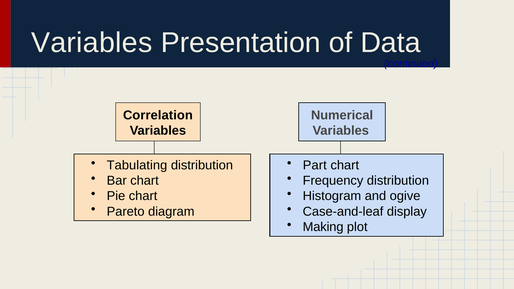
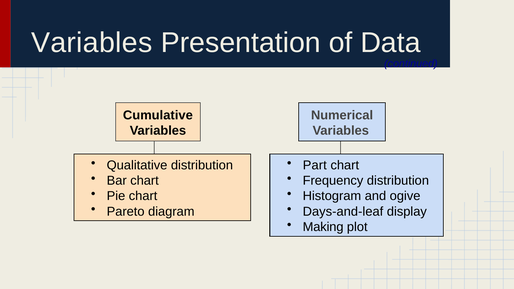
Correlation: Correlation -> Cumulative
Tabulating: Tabulating -> Qualitative
Case-and-leaf: Case-and-leaf -> Days-and-leaf
